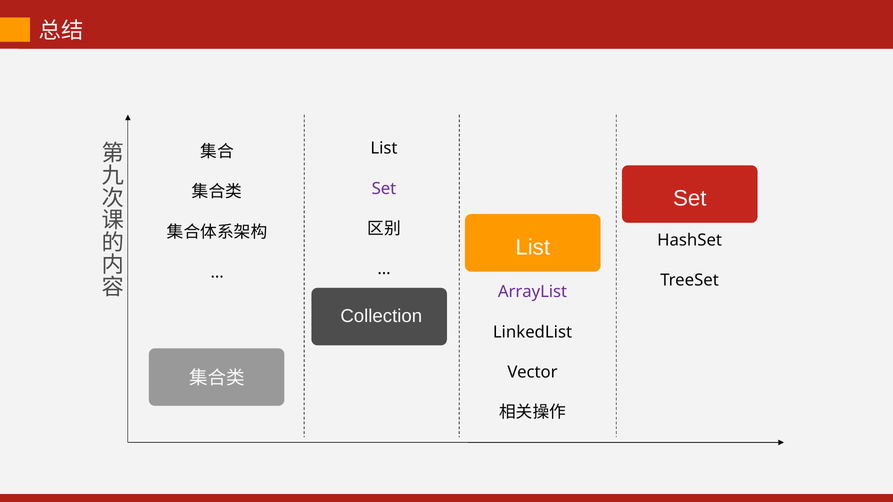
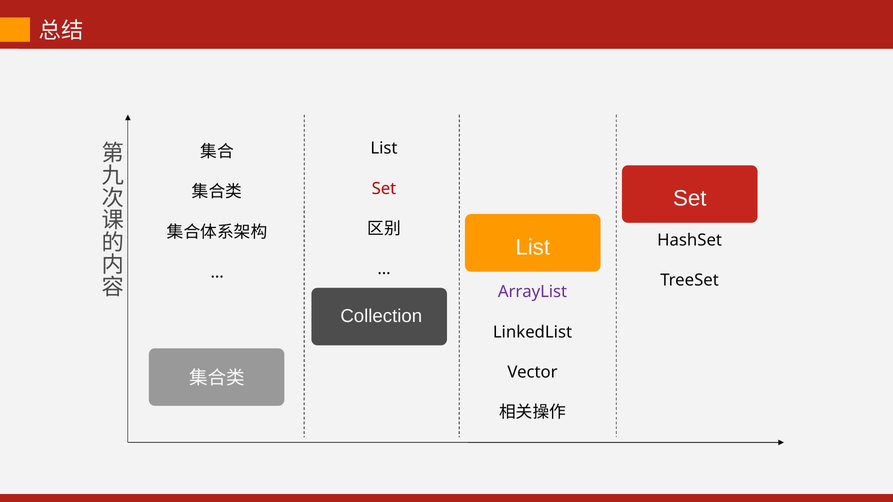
Set at (384, 189) colour: purple -> red
